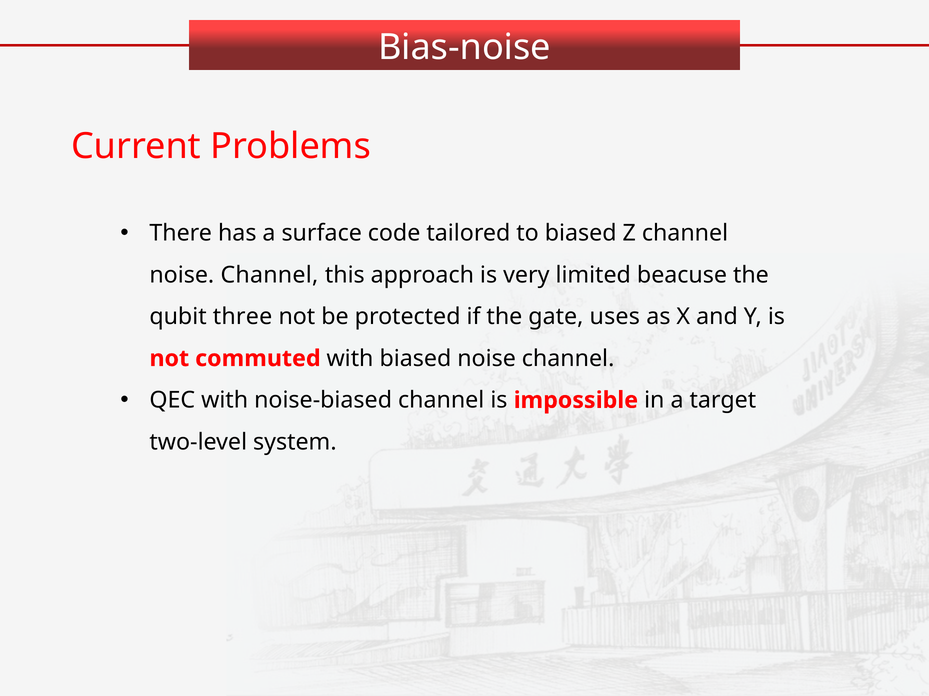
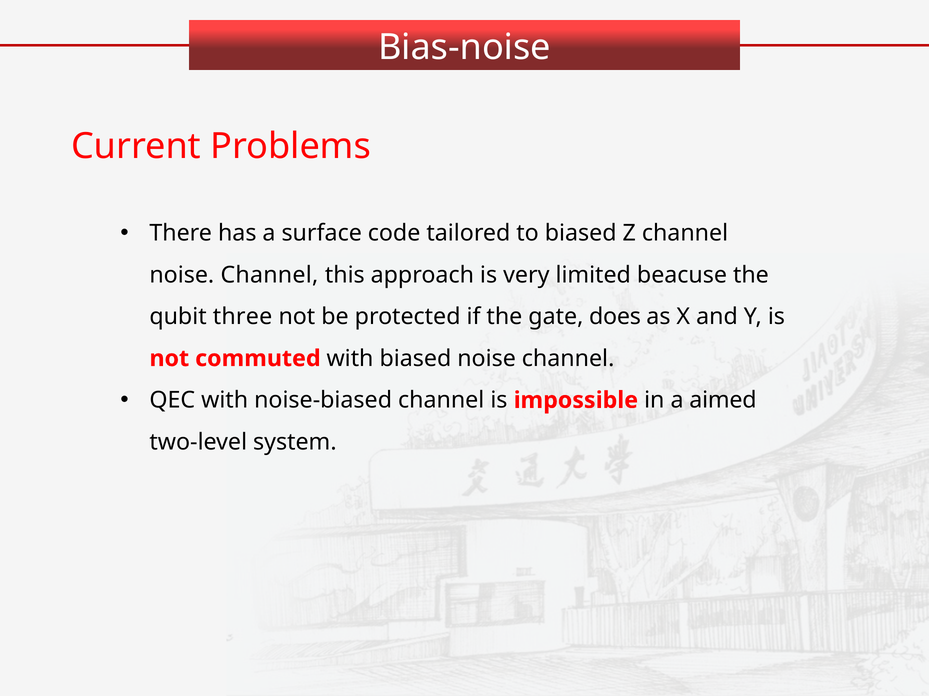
uses: uses -> does
target: target -> aimed
